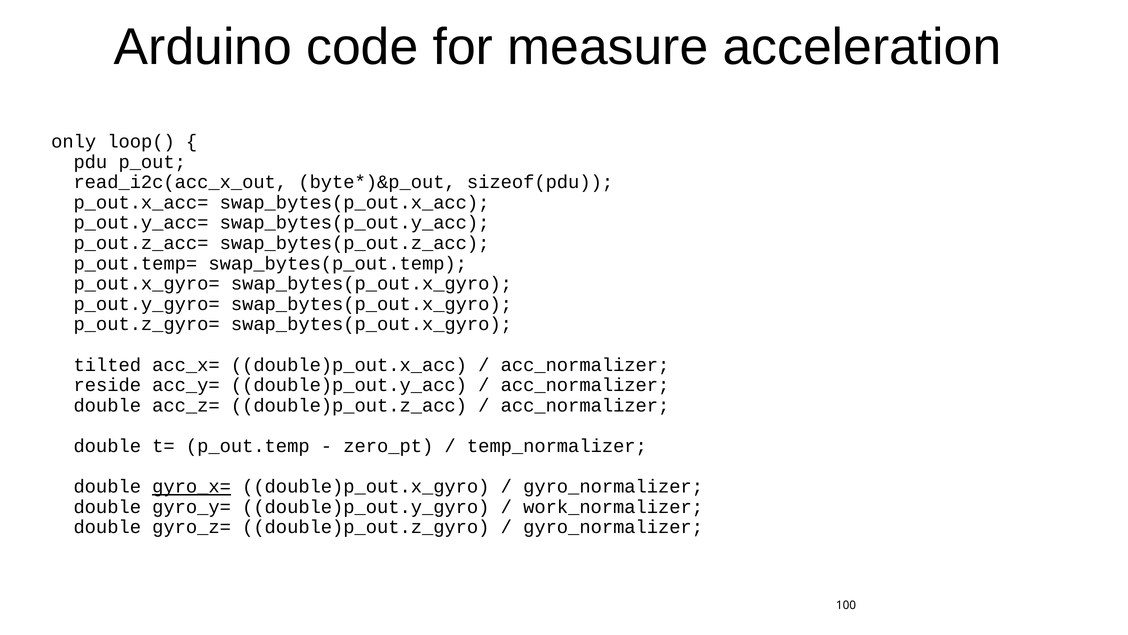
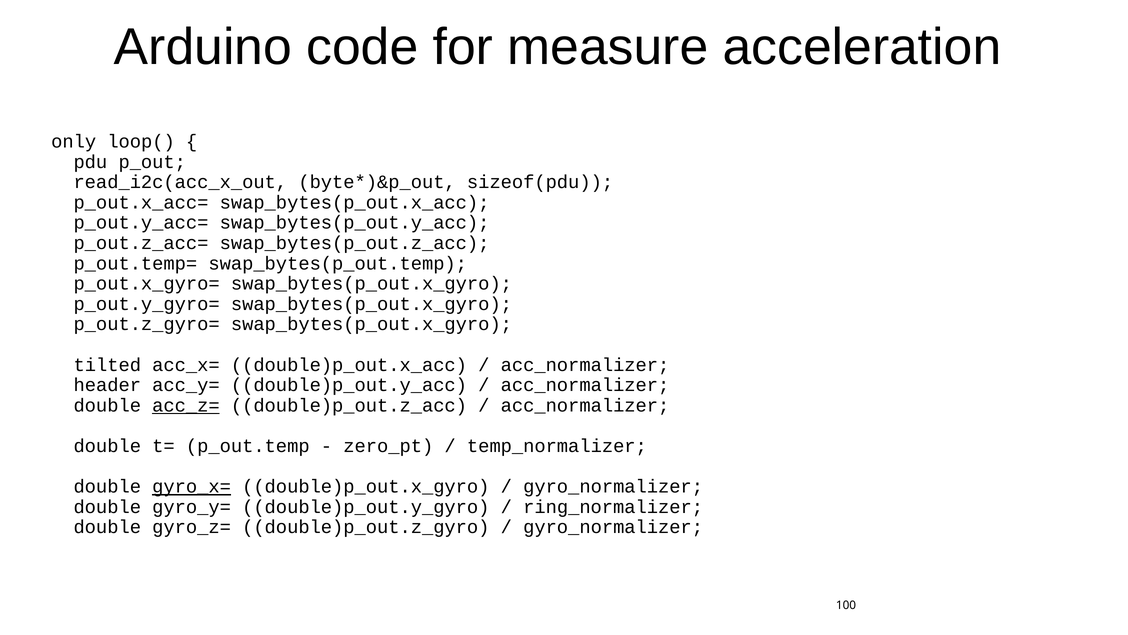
reside: reside -> header
acc_z= underline: none -> present
work_normalizer: work_normalizer -> ring_normalizer
